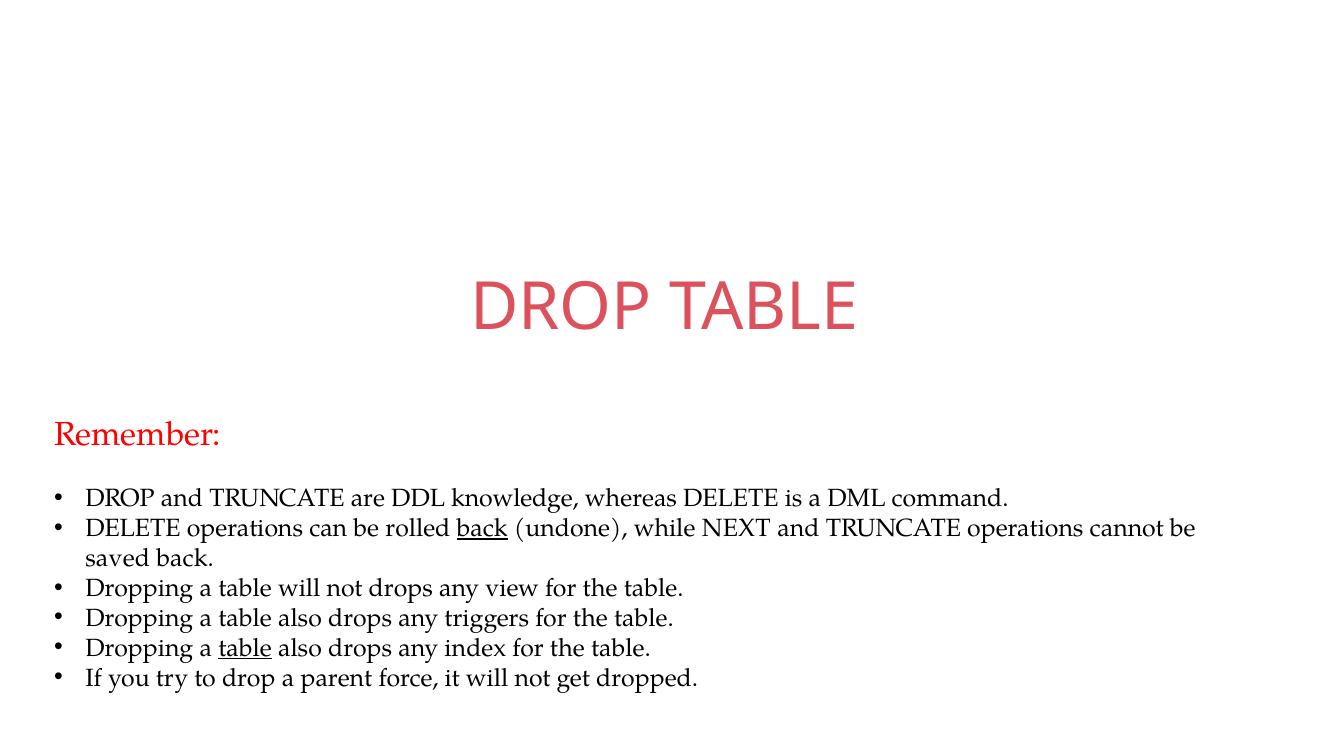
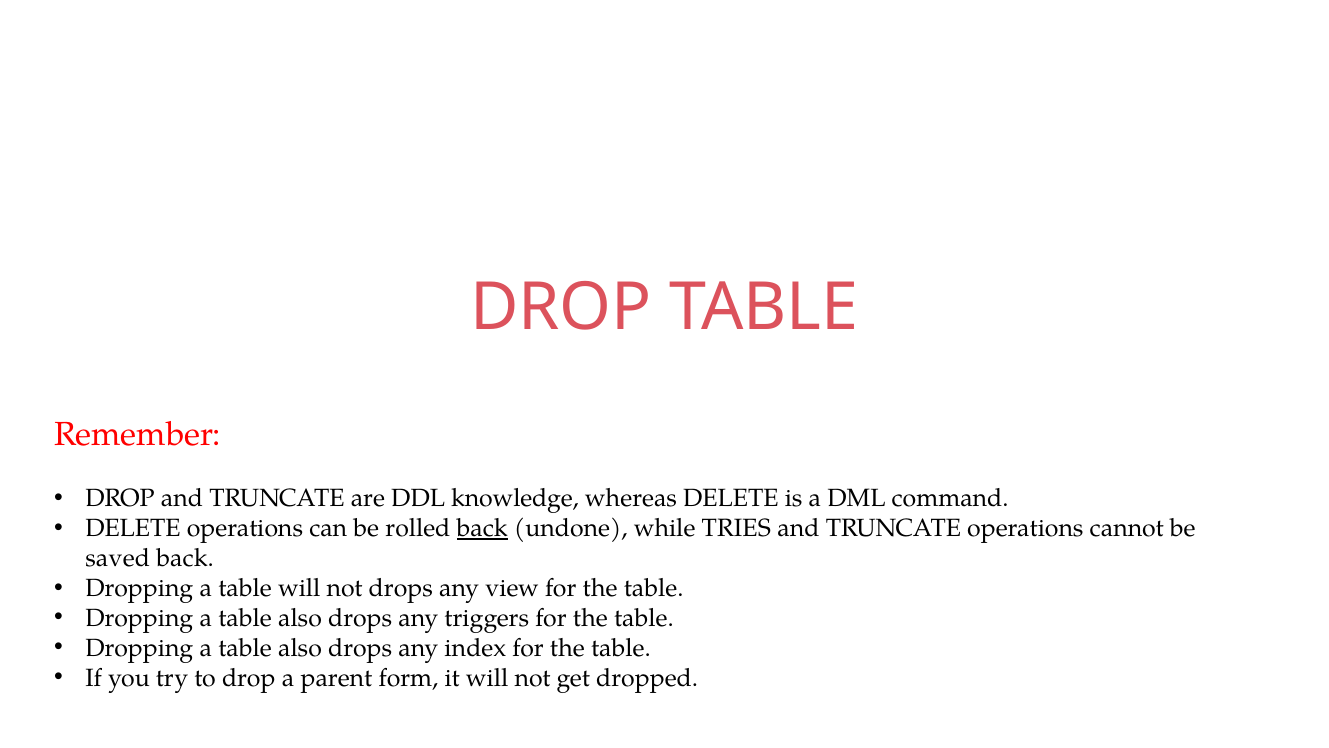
NEXT: NEXT -> TRIES
table at (245, 648) underline: present -> none
force: force -> form
